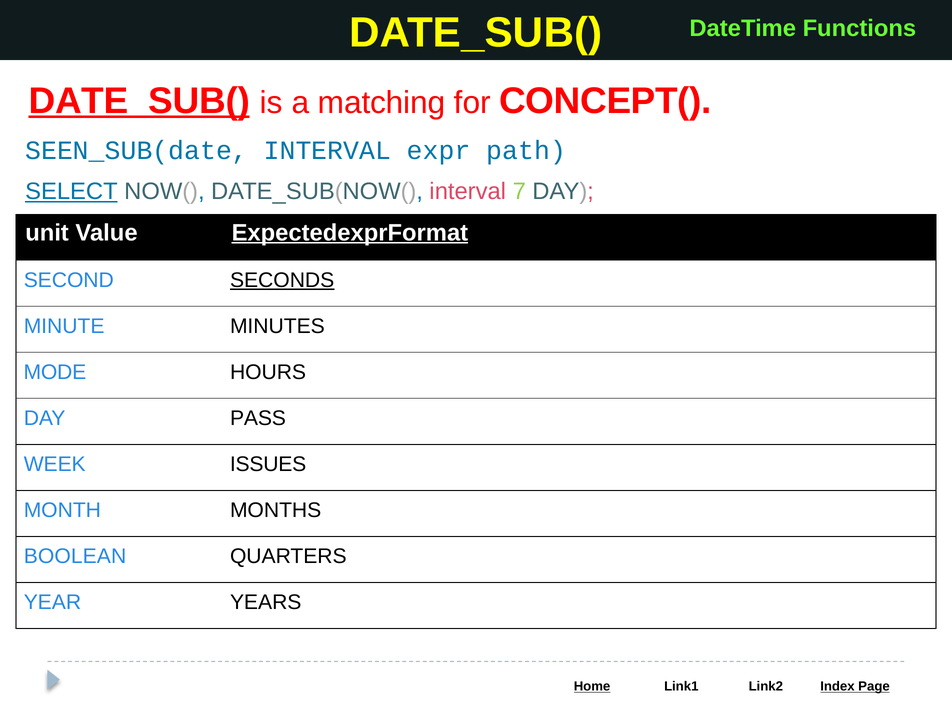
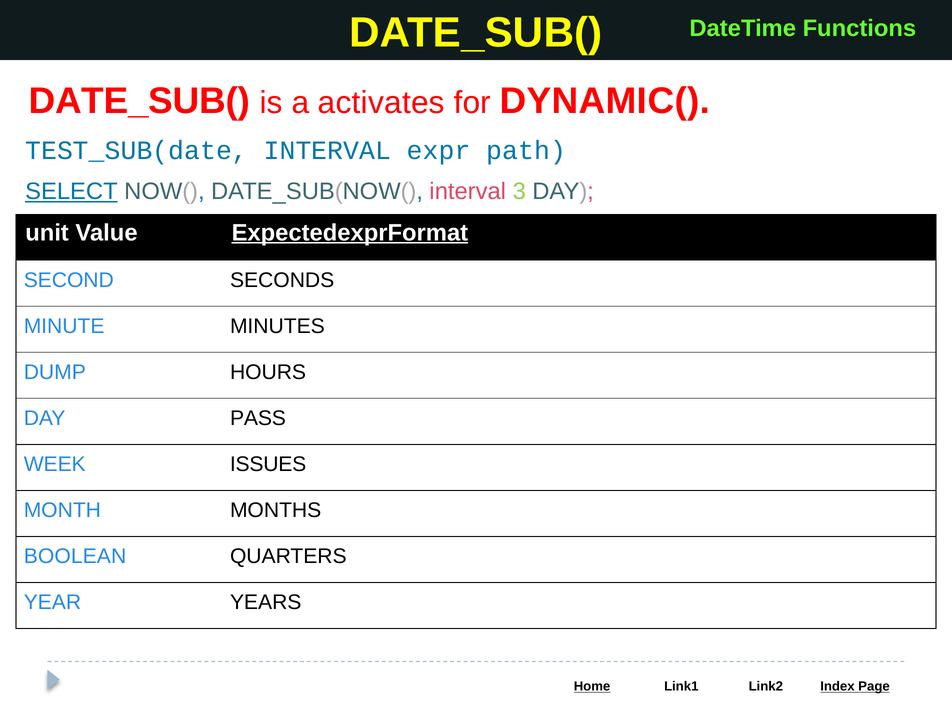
DATE_SUB( at (139, 101) underline: present -> none
matching: matching -> activates
CONCEPT(: CONCEPT( -> DYNAMIC(
SEEN_SUB(date: SEEN_SUB(date -> TEST_SUB(date
7: 7 -> 3
SECONDS underline: present -> none
MODE: MODE -> DUMP
